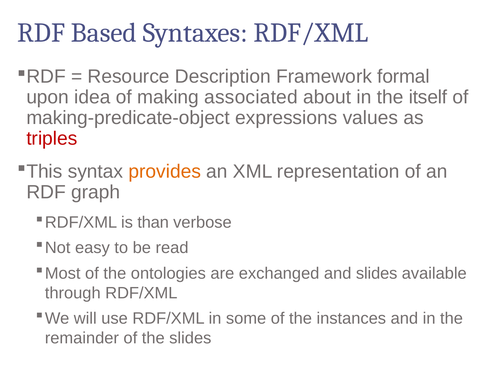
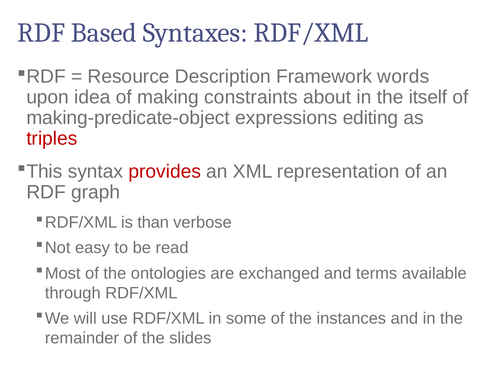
formal: formal -> words
associated: associated -> constraints
values: values -> editing
provides colour: orange -> red
and slides: slides -> terms
